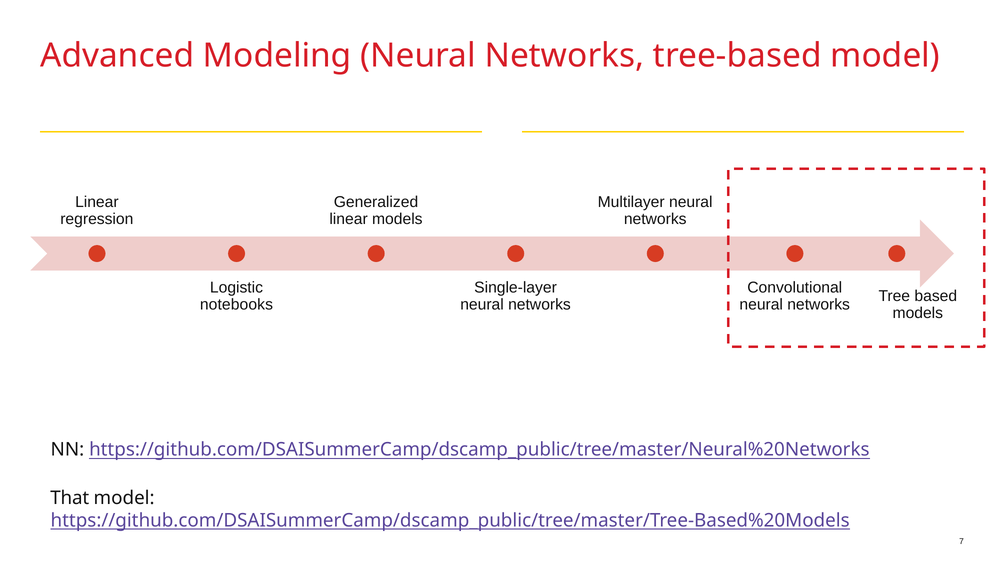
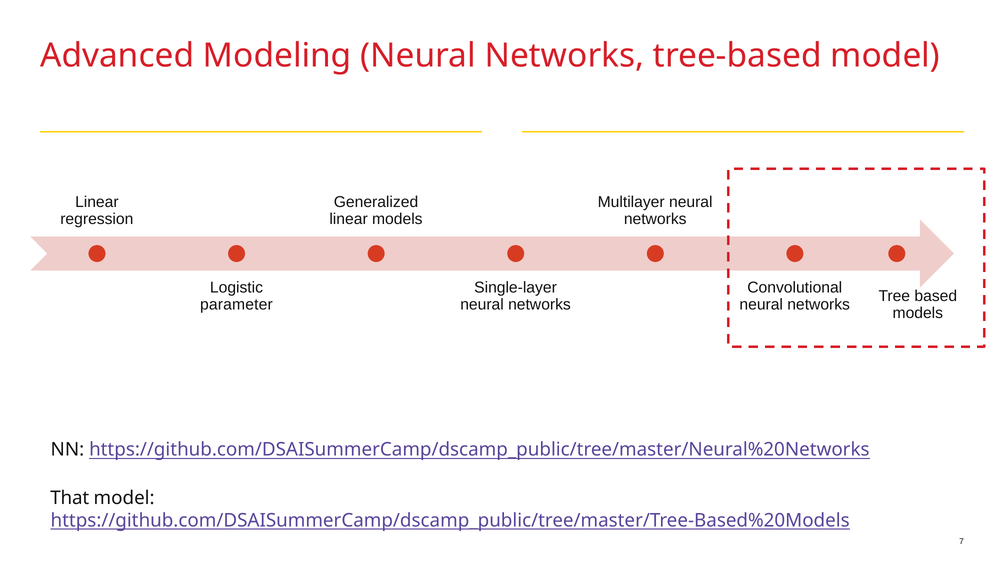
notebooks: notebooks -> parameter
